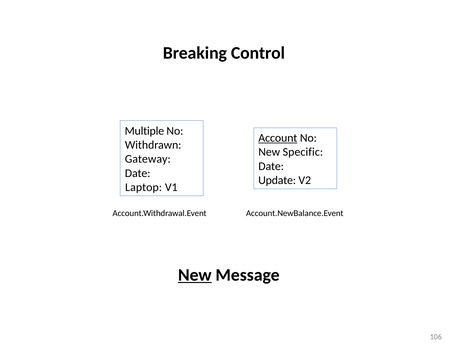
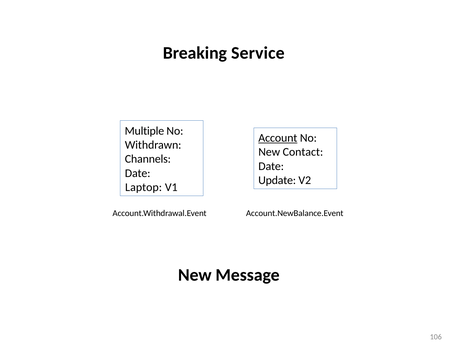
Control: Control -> Service
Specific: Specific -> Contact
Gateway: Gateway -> Channels
New at (195, 274) underline: present -> none
